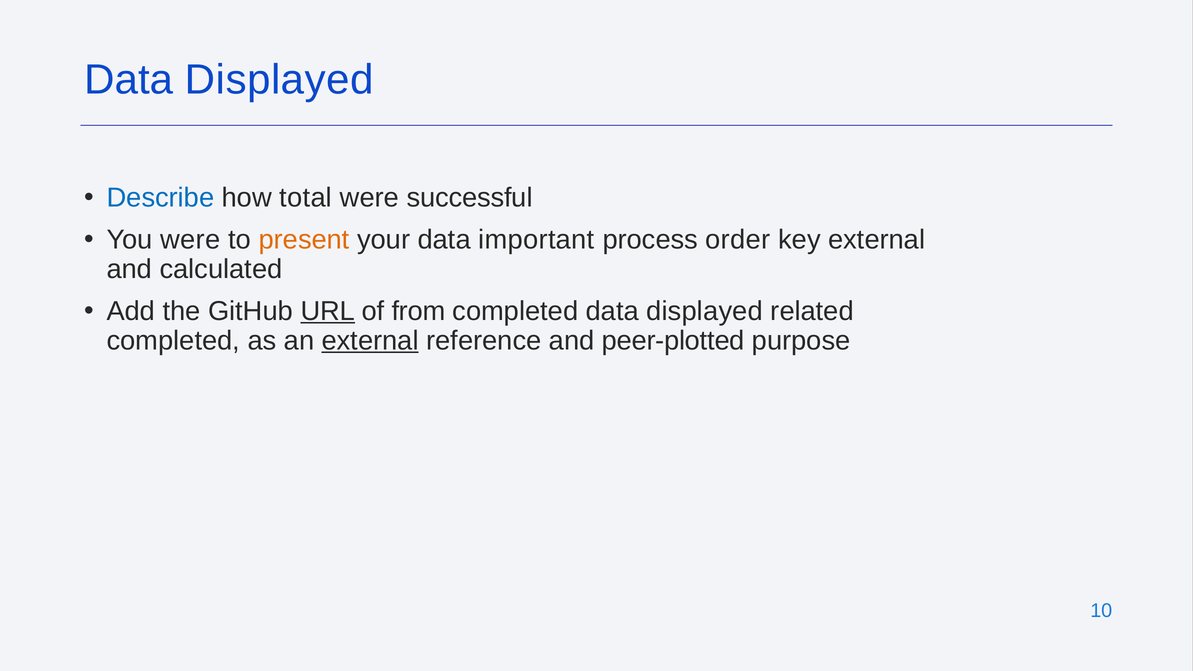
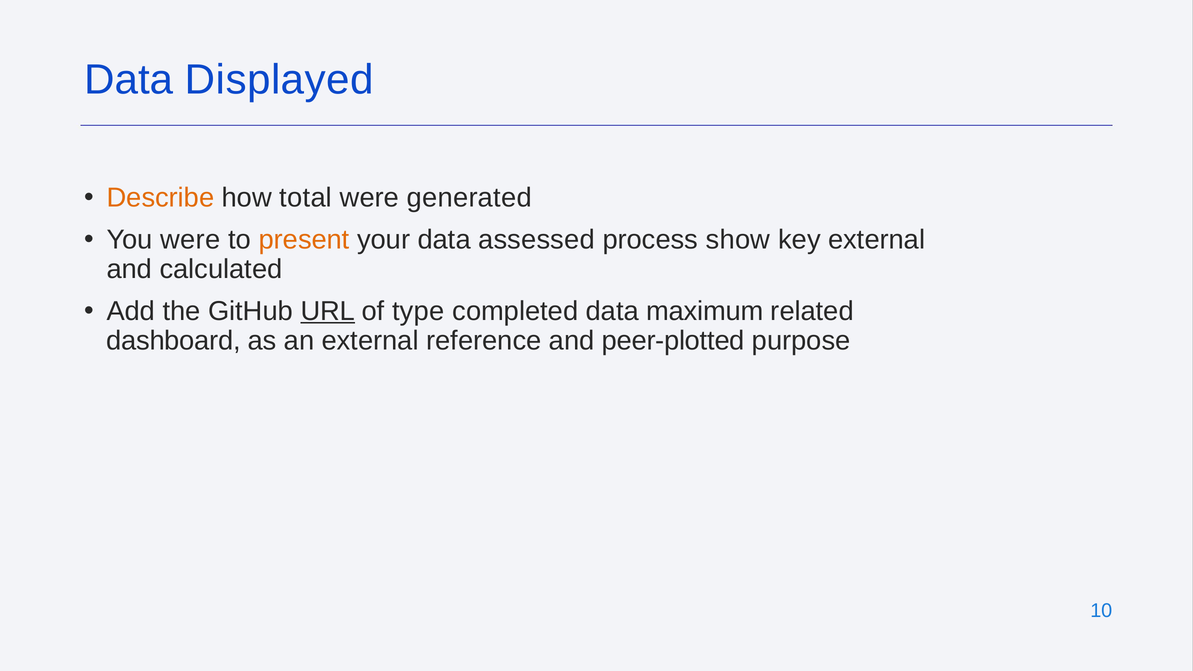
Describe colour: blue -> orange
successful: successful -> generated
important: important -> assessed
order: order -> show
from: from -> type
completed data displayed: displayed -> maximum
completed at (173, 341): completed -> dashboard
external at (370, 341) underline: present -> none
